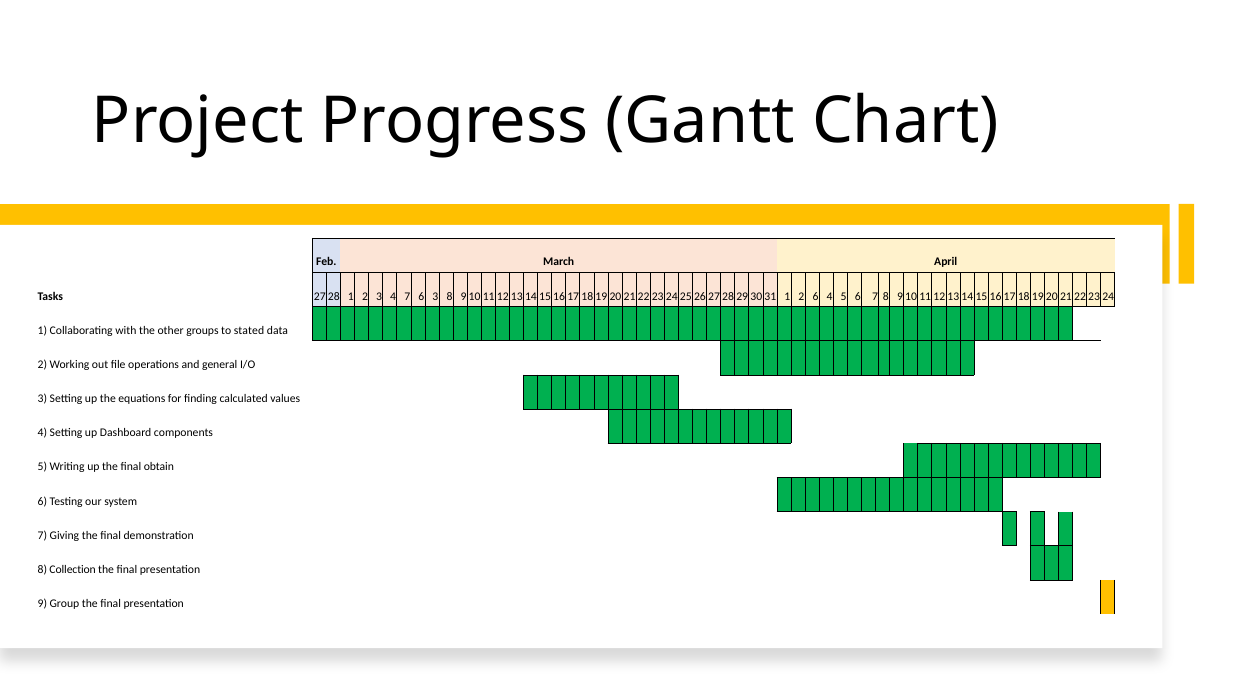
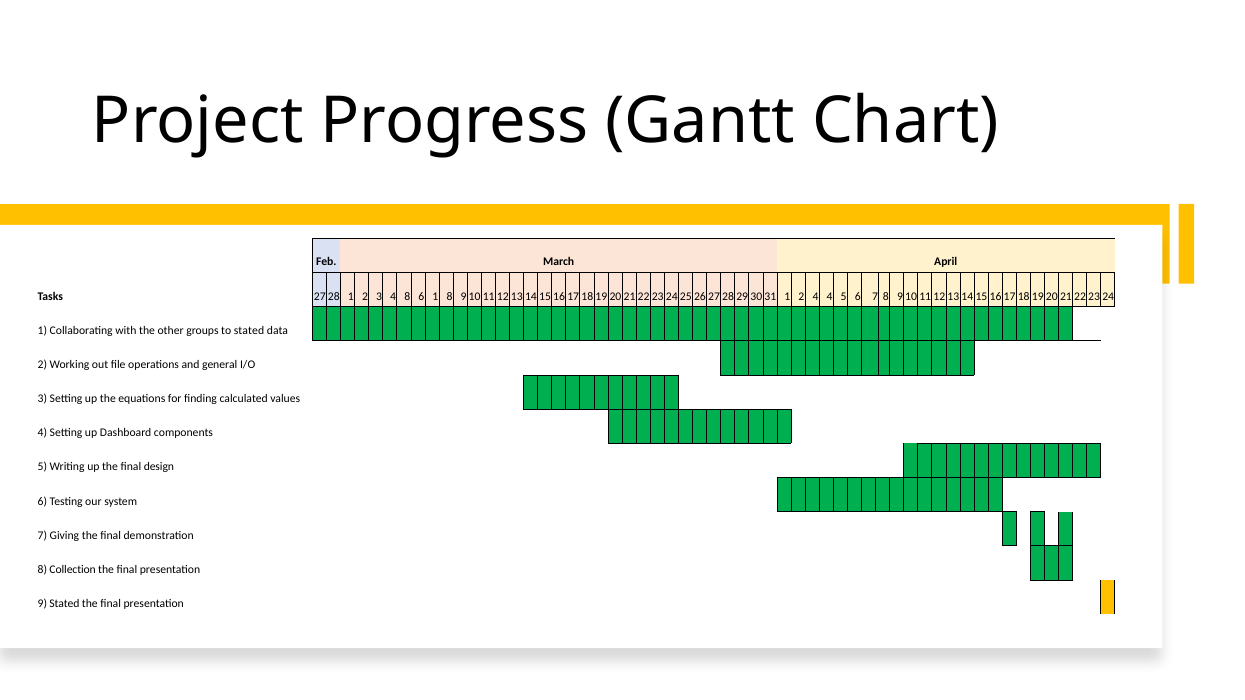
4 7: 7 -> 8
6 3: 3 -> 1
2 6: 6 -> 4
obtain: obtain -> design
9 Group: Group -> Stated
